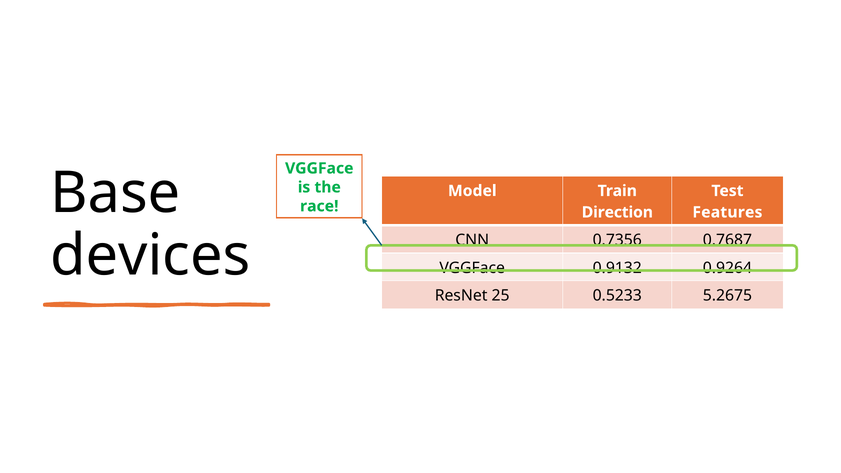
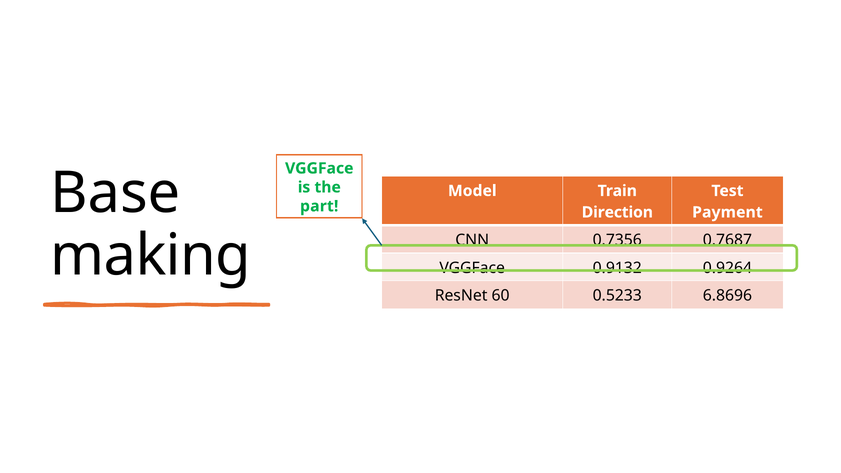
race: race -> part
Features: Features -> Payment
devices: devices -> making
25: 25 -> 60
5.2675: 5.2675 -> 6.8696
